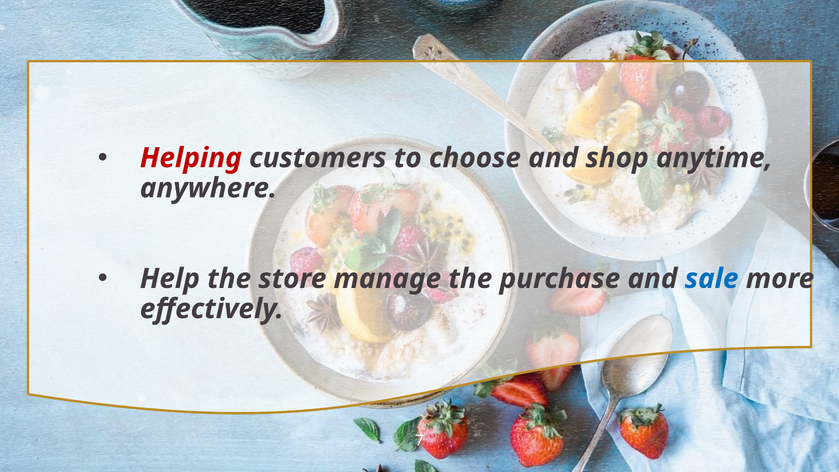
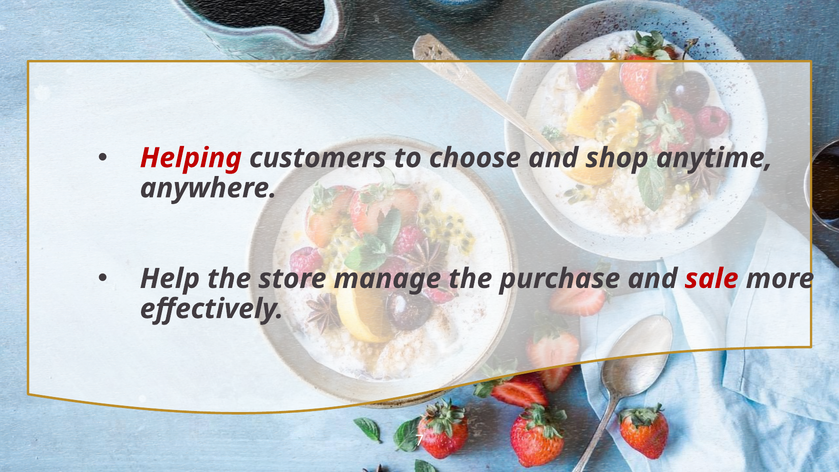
sale colour: blue -> red
